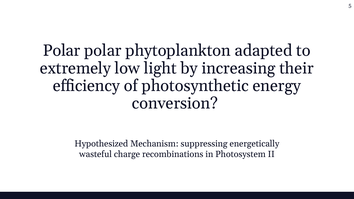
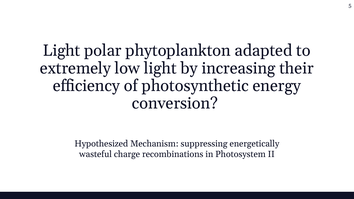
Polar at (62, 51): Polar -> Light
